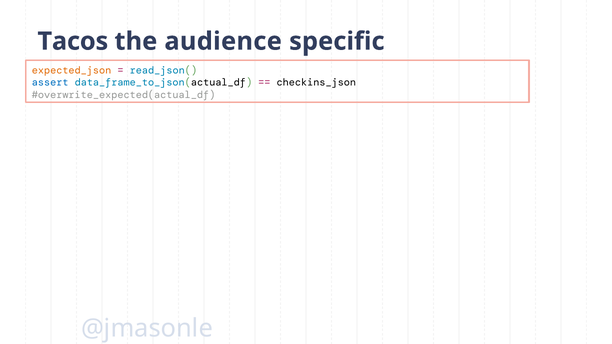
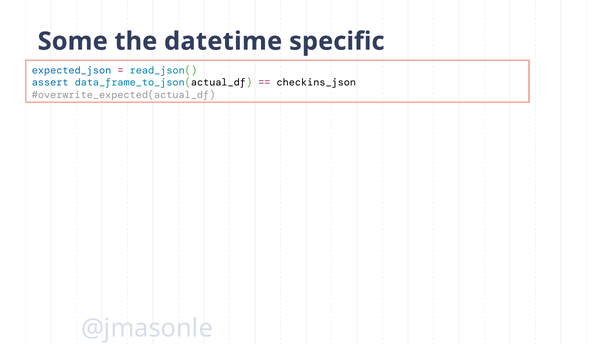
Tacos: Tacos -> Some
audience: audience -> datetime
expected_json colour: orange -> blue
